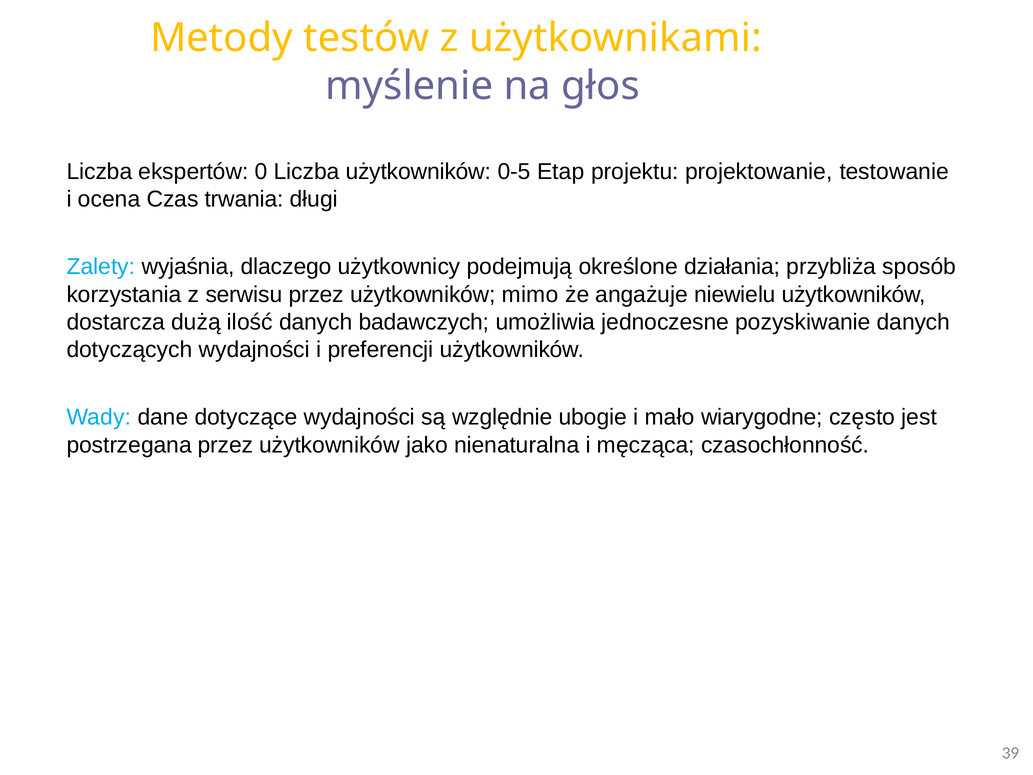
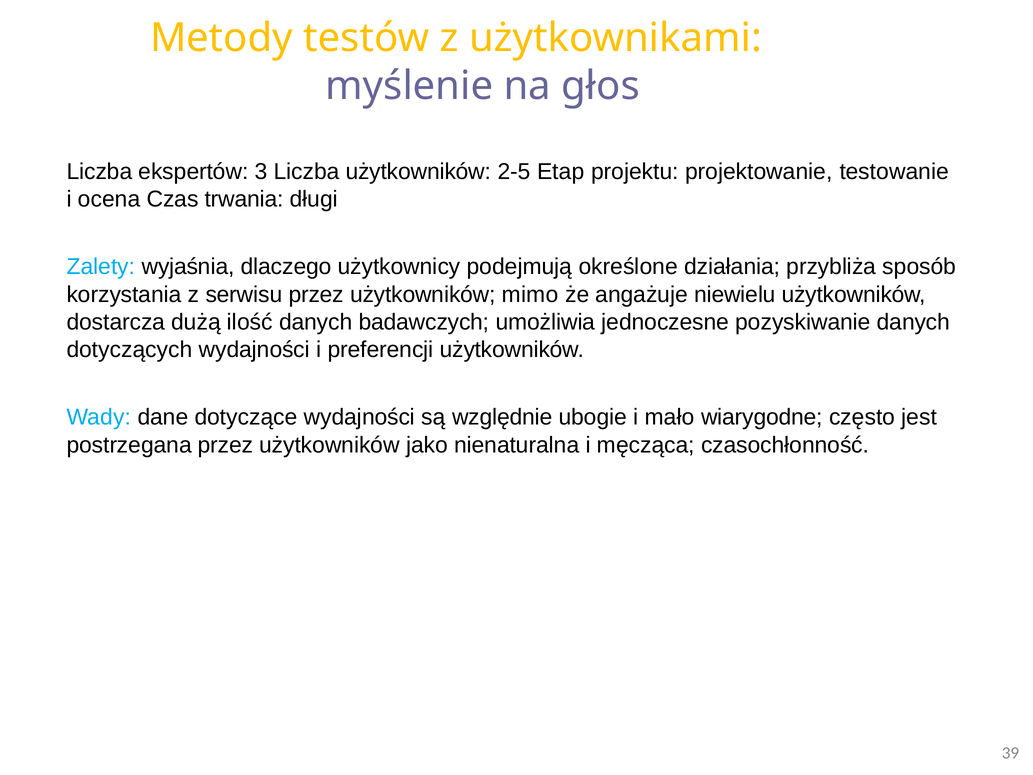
0: 0 -> 3
0-5: 0-5 -> 2-5
